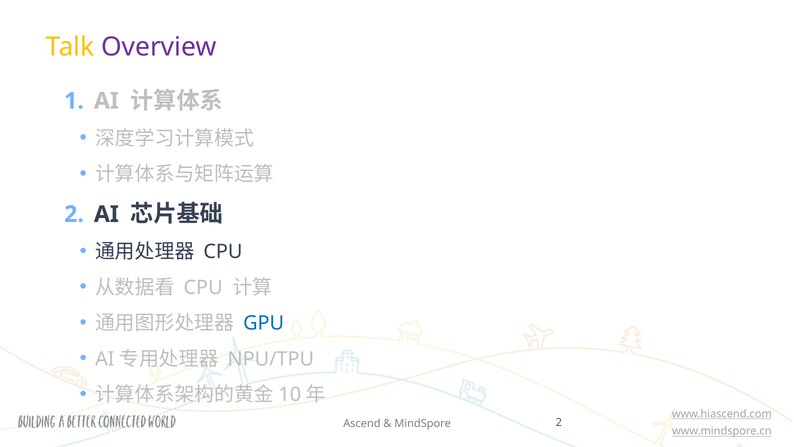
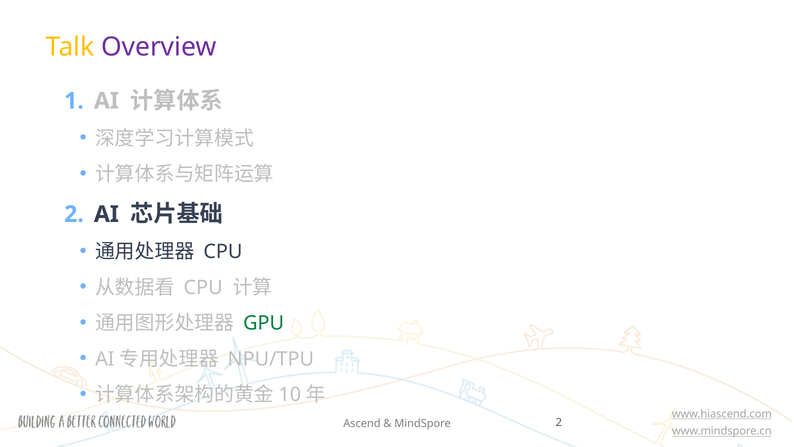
GPU colour: blue -> green
